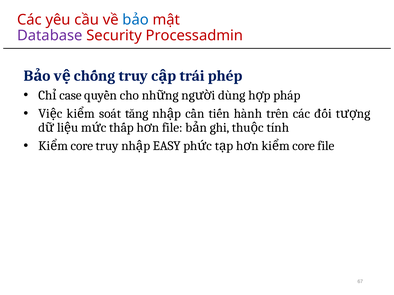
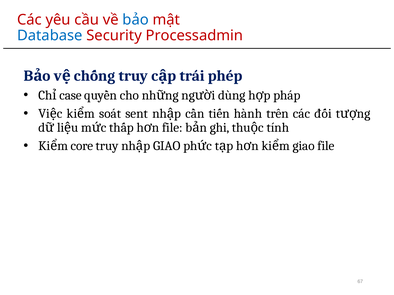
Database colour: purple -> blue
tăng: tăng -> sent
EASY at (167, 146): EASY -> GIAO
core at (304, 146): core -> giao
